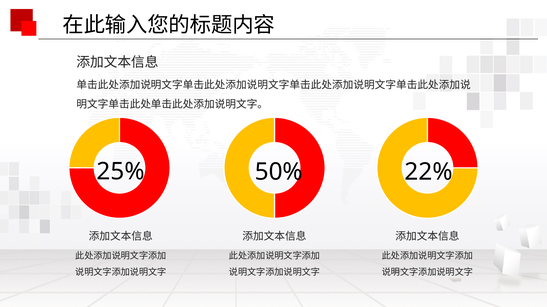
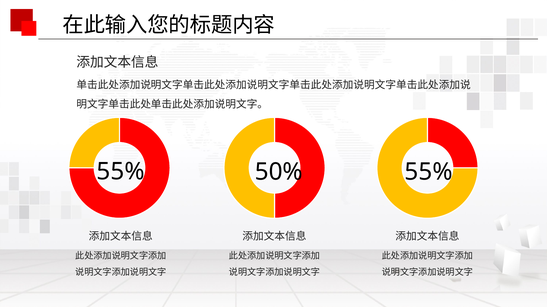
25% at (121, 172): 25% -> 55%
50% 22%: 22% -> 55%
